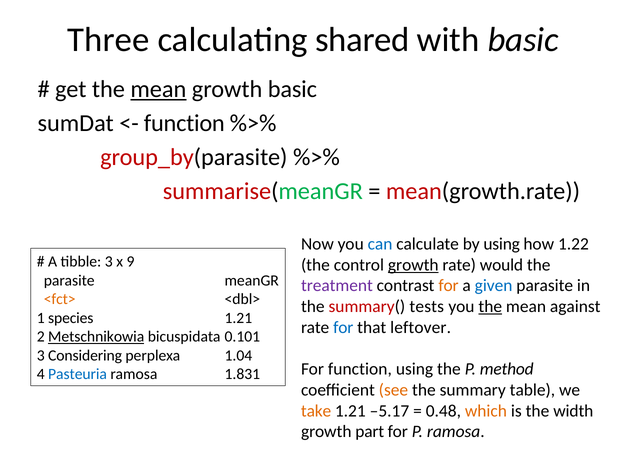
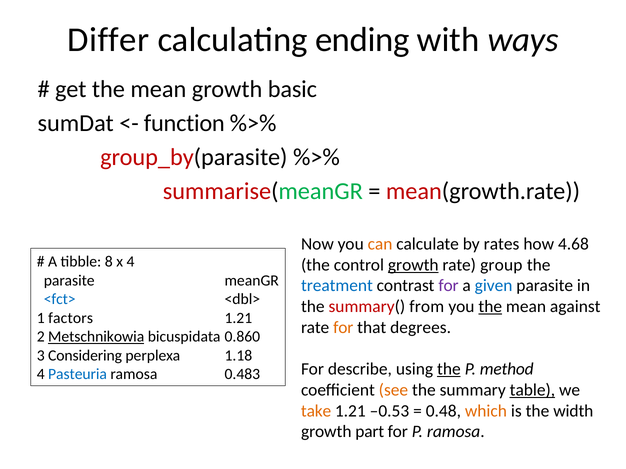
Three: Three -> Differ
shared: shared -> ending
with basic: basic -> ways
mean at (158, 89) underline: present -> none
can colour: blue -> orange
by using: using -> rates
1.22: 1.22 -> 4.68
tibble 3: 3 -> 8
x 9: 9 -> 4
would: would -> group
treatment colour: purple -> blue
for at (449, 286) colour: orange -> purple
<fct> colour: orange -> blue
tests: tests -> from
species: species -> factors
for at (343, 328) colour: blue -> orange
leftover: leftover -> degrees
0.101: 0.101 -> 0.860
1.04: 1.04 -> 1.18
For function: function -> describe
the at (449, 369) underline: none -> present
1.831: 1.831 -> 0.483
table underline: none -> present
–5.17: –5.17 -> –0.53
